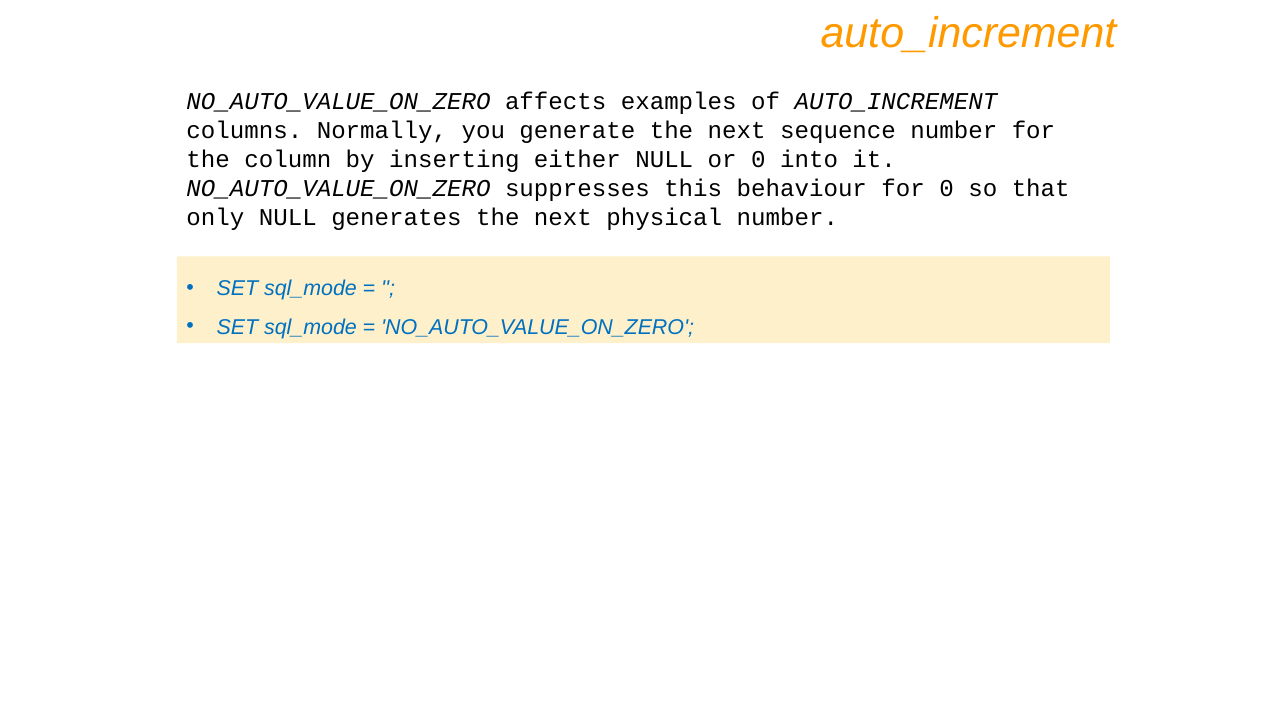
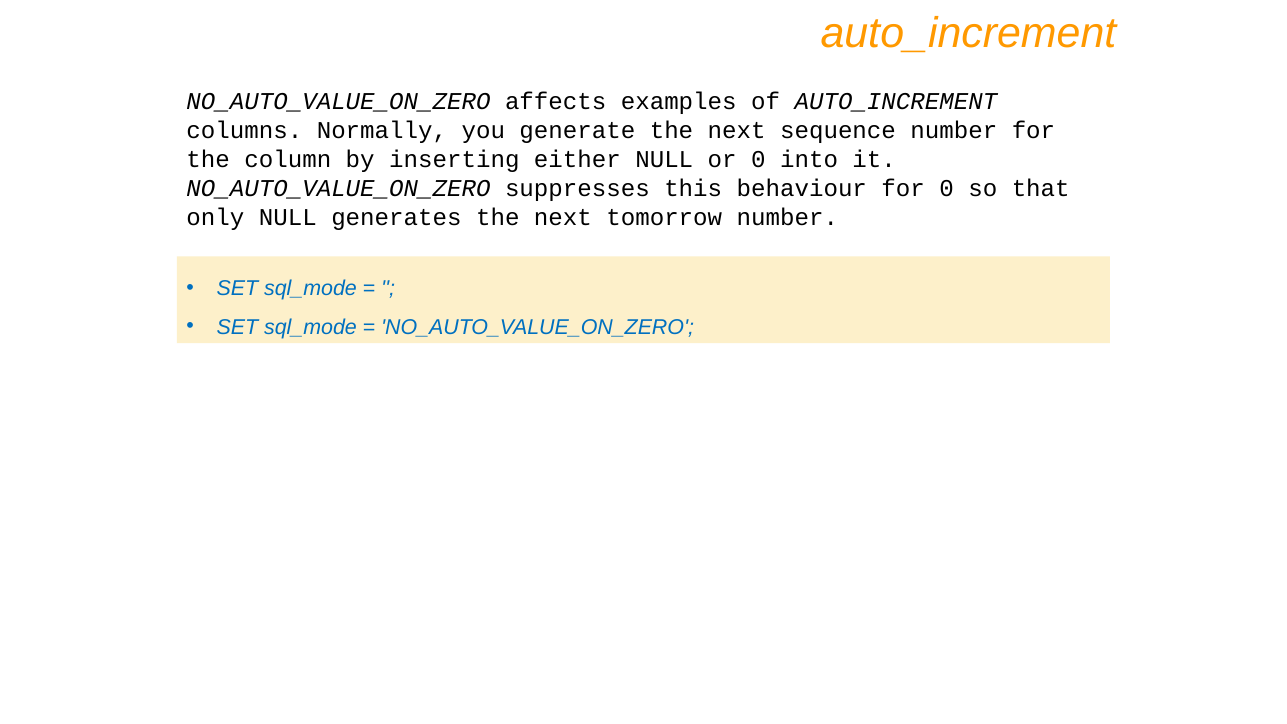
physical: physical -> tomorrow
